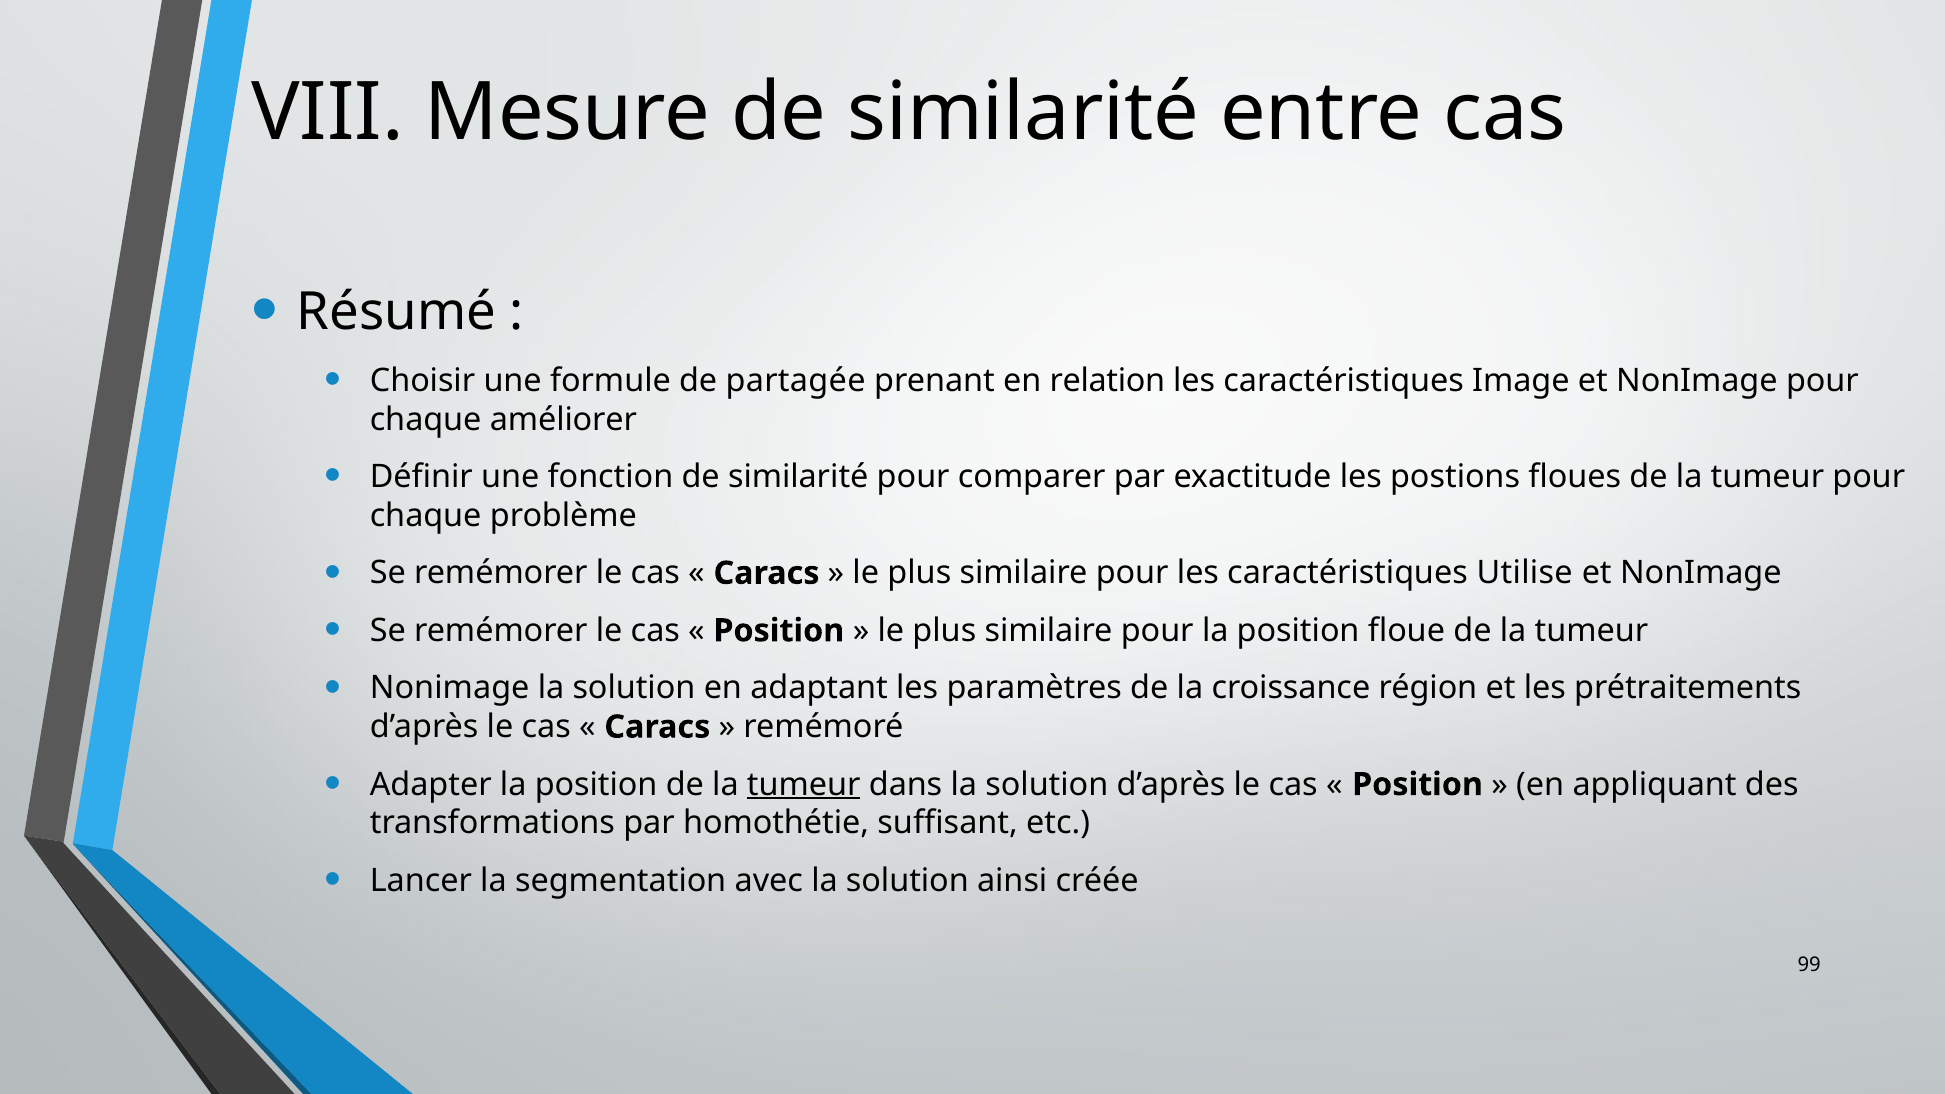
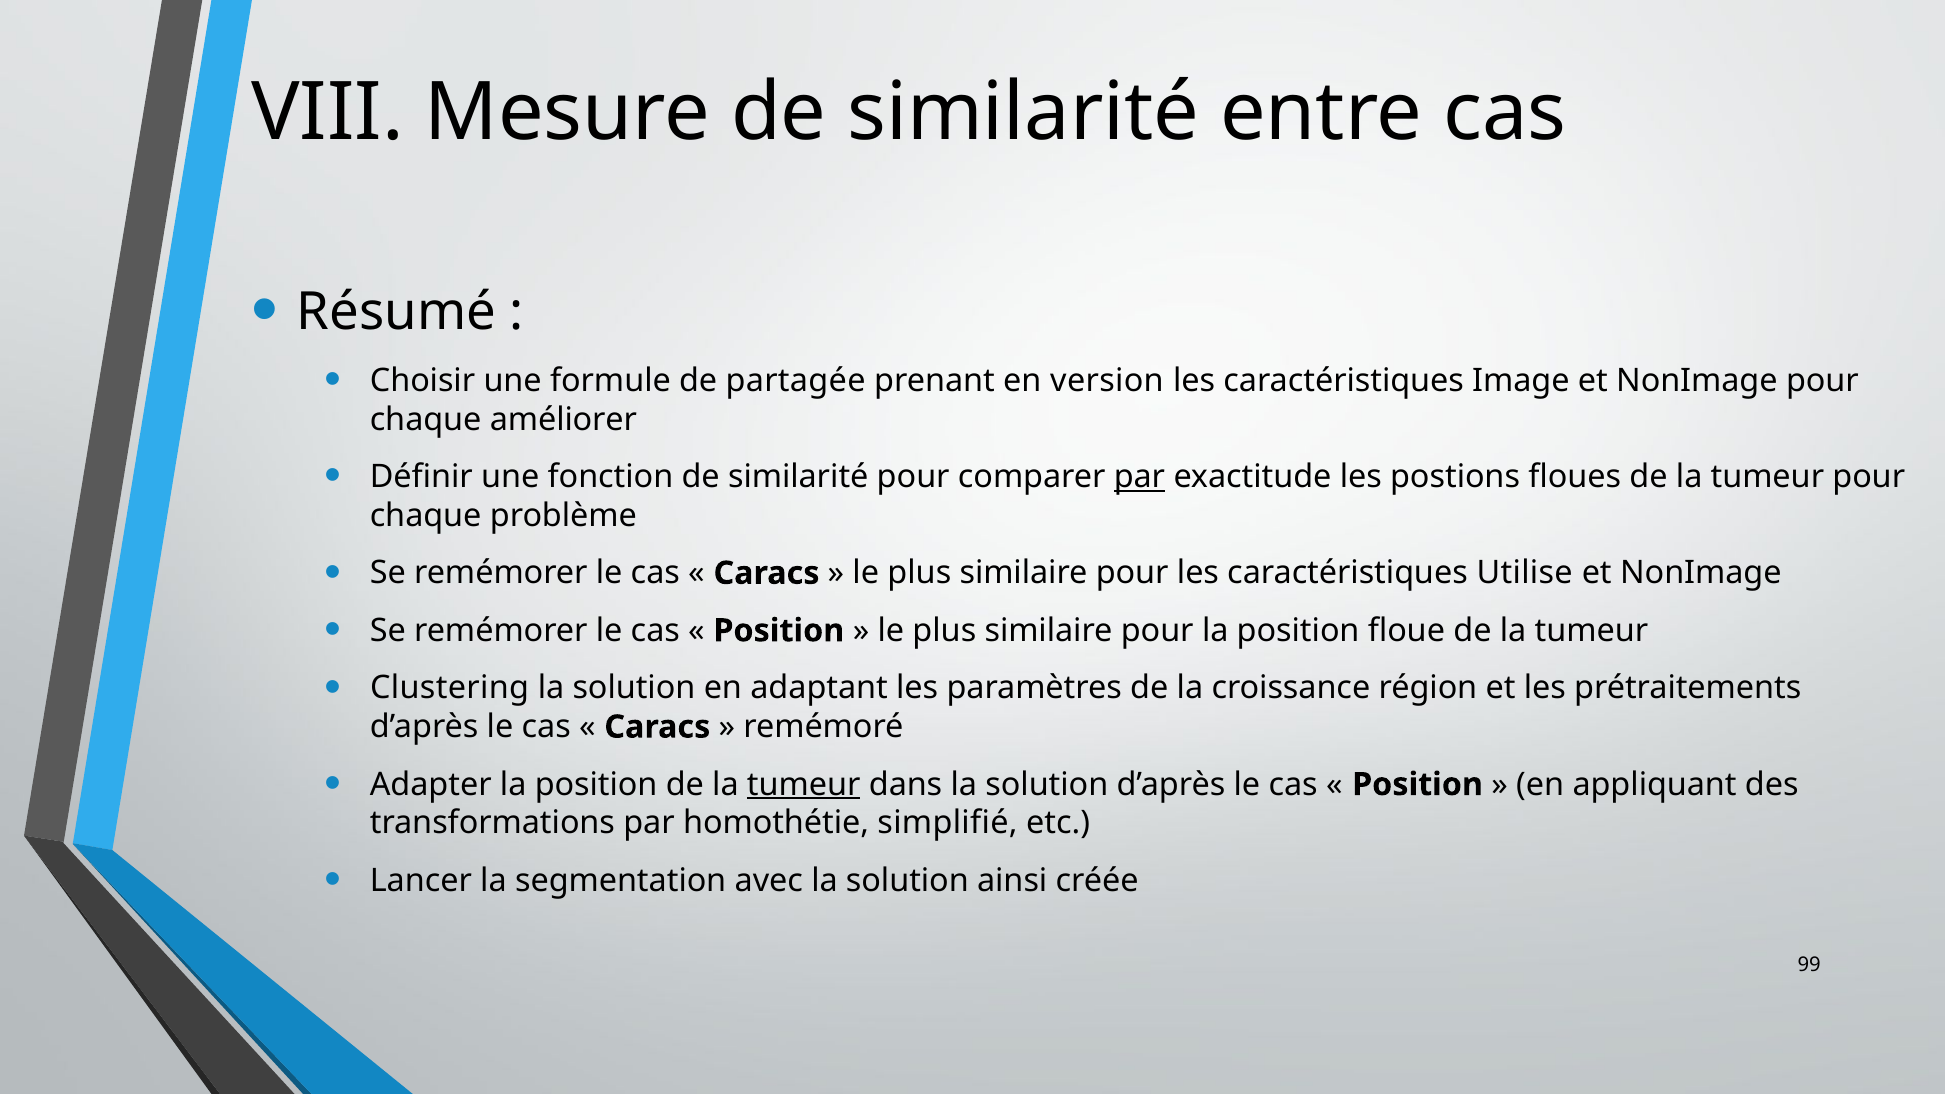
relation: relation -> version
par at (1139, 477) underline: none -> present
Nonimage at (450, 688): Nonimage -> Clustering
suffisant: suffisant -> simplifié
